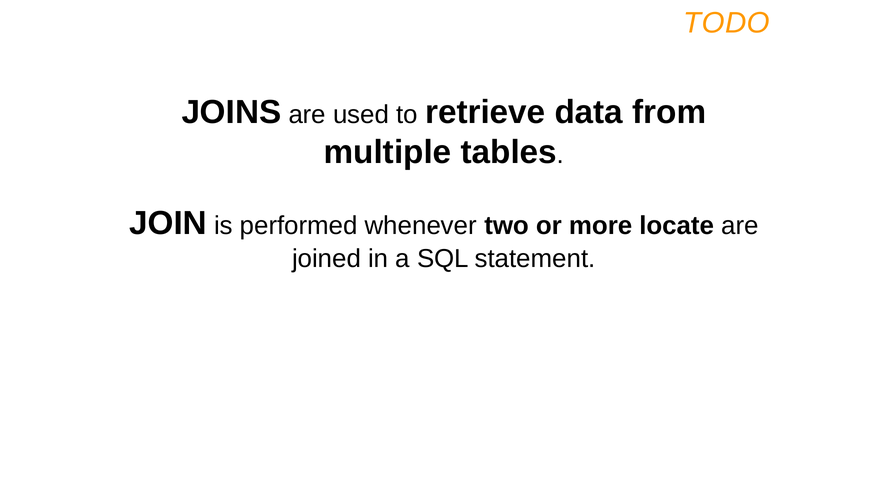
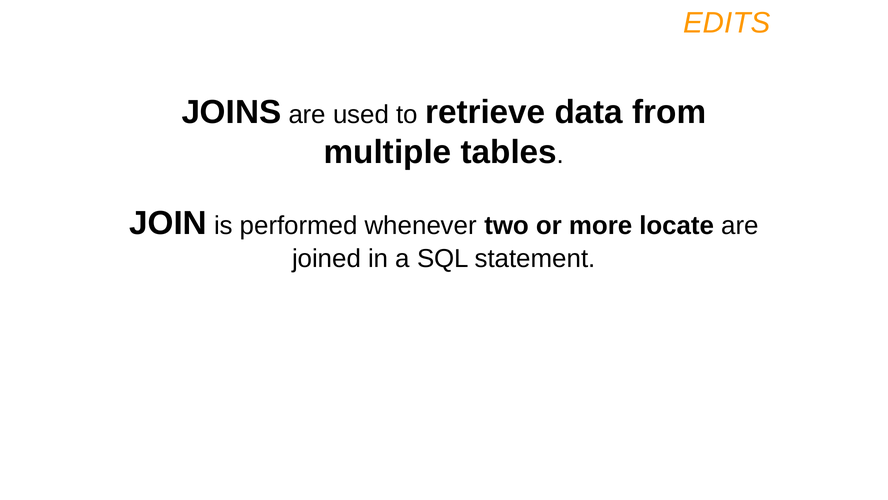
TODO: TODO -> EDITS
